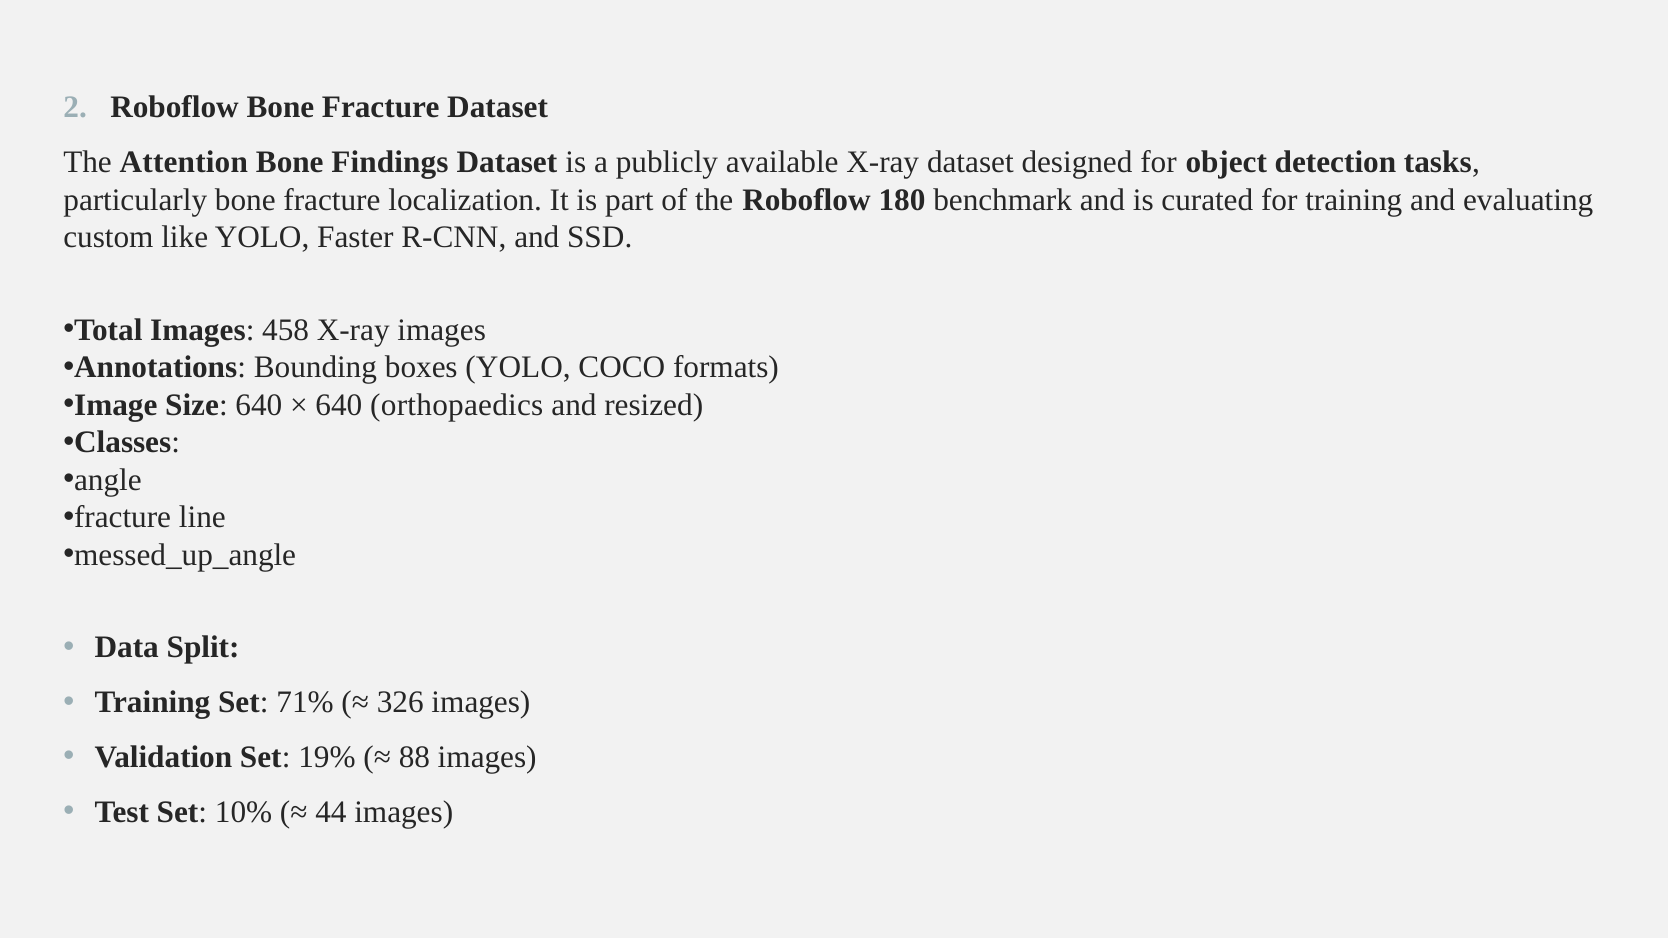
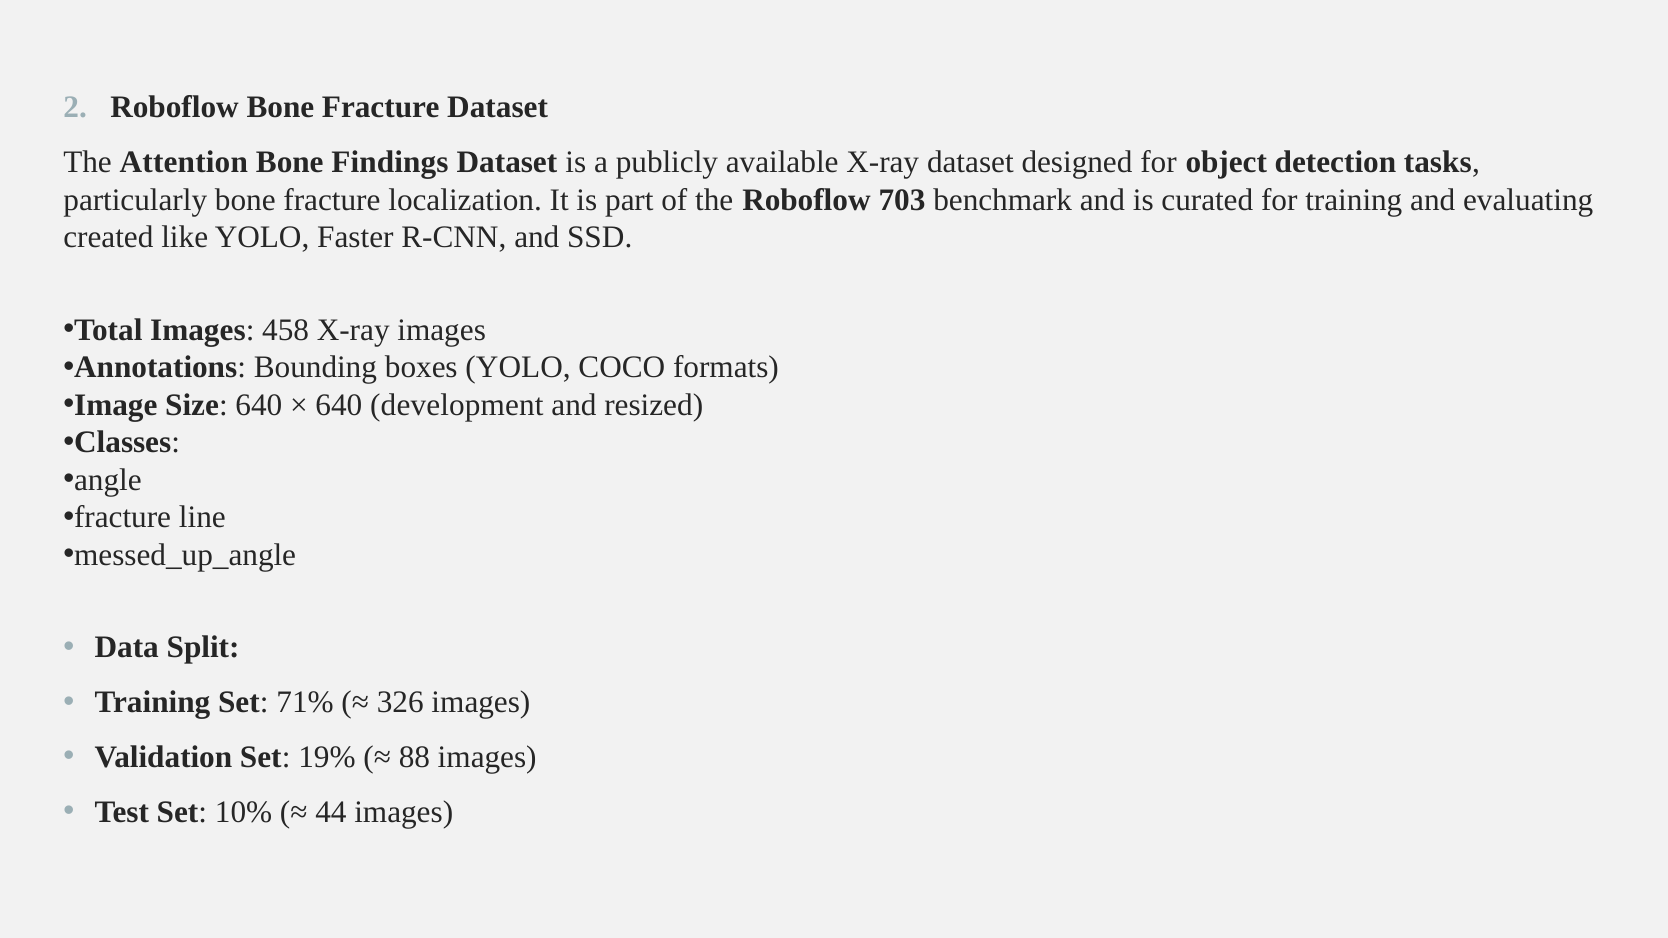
180: 180 -> 703
custom: custom -> created
orthopaedics: orthopaedics -> development
